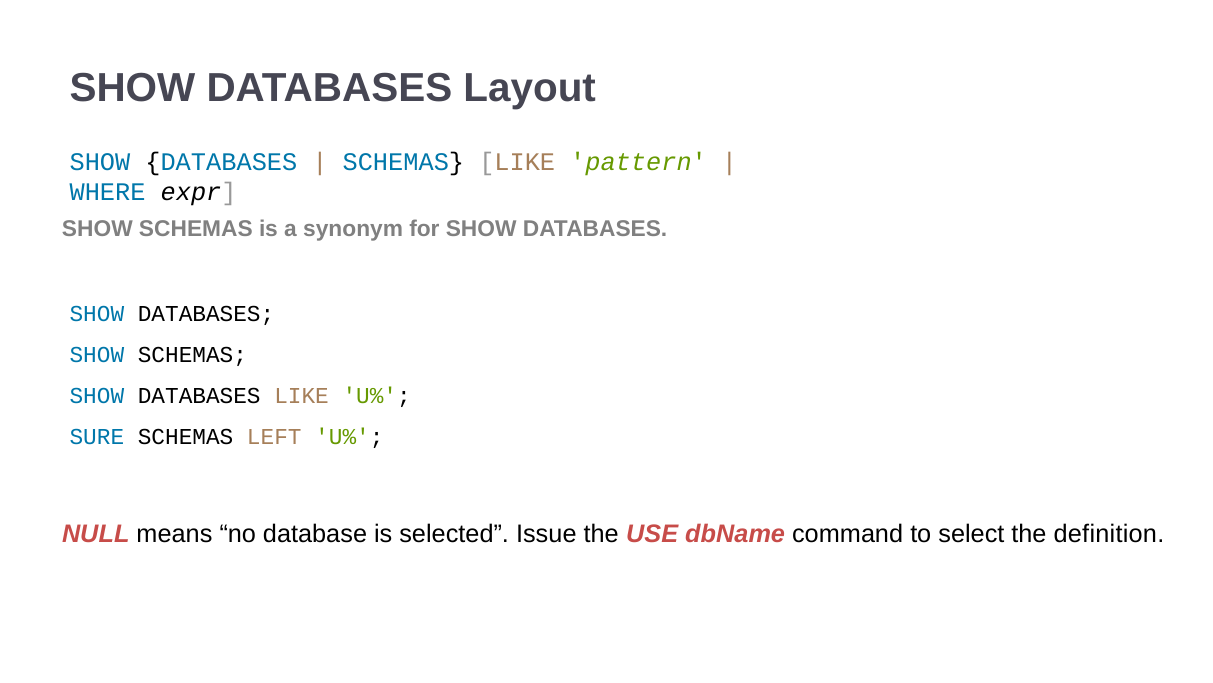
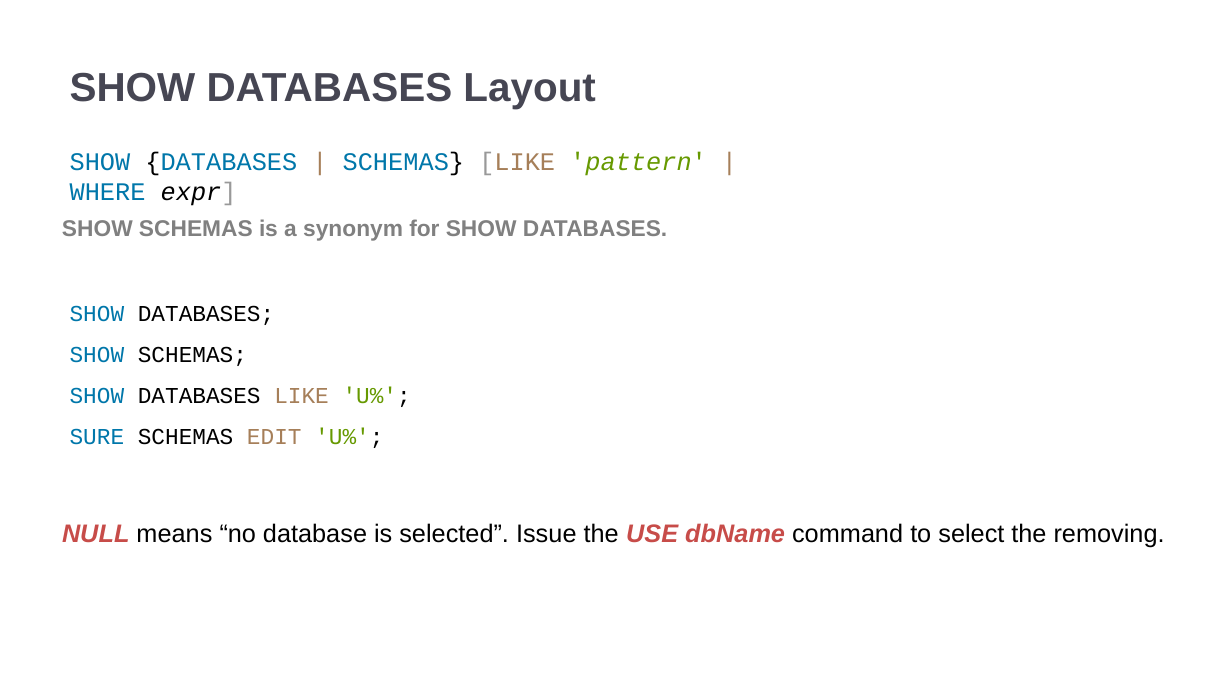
LEFT: LEFT -> EDIT
definition: definition -> removing
